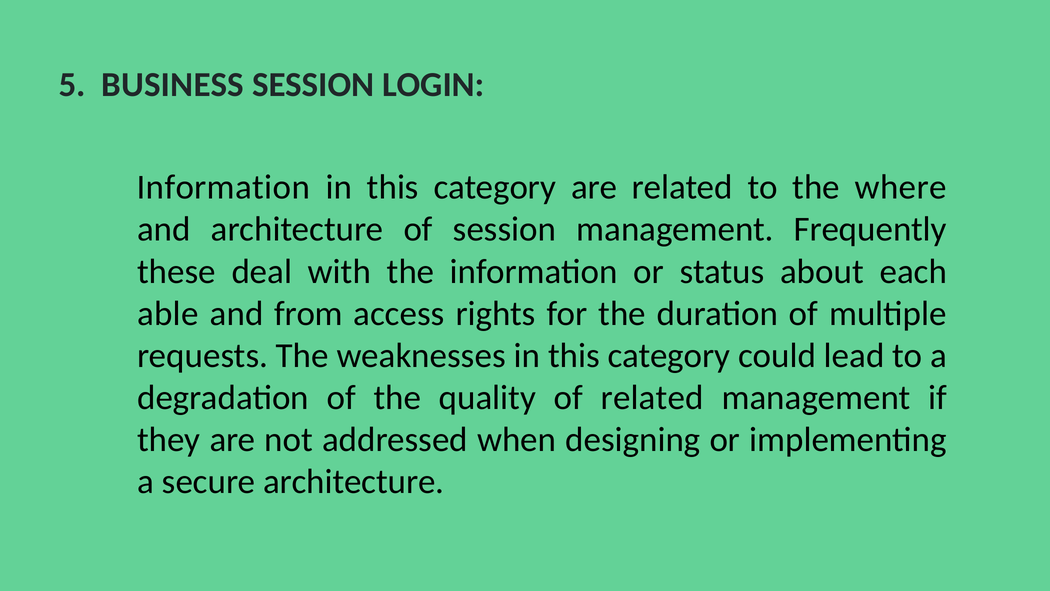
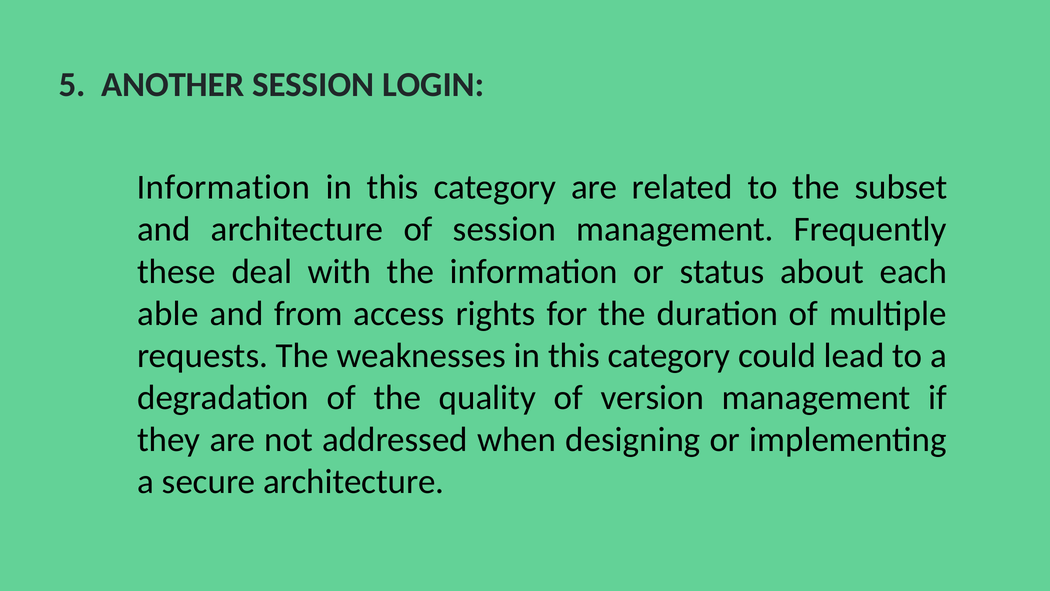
BUSINESS: BUSINESS -> ANOTHER
where: where -> subset
of related: related -> version
